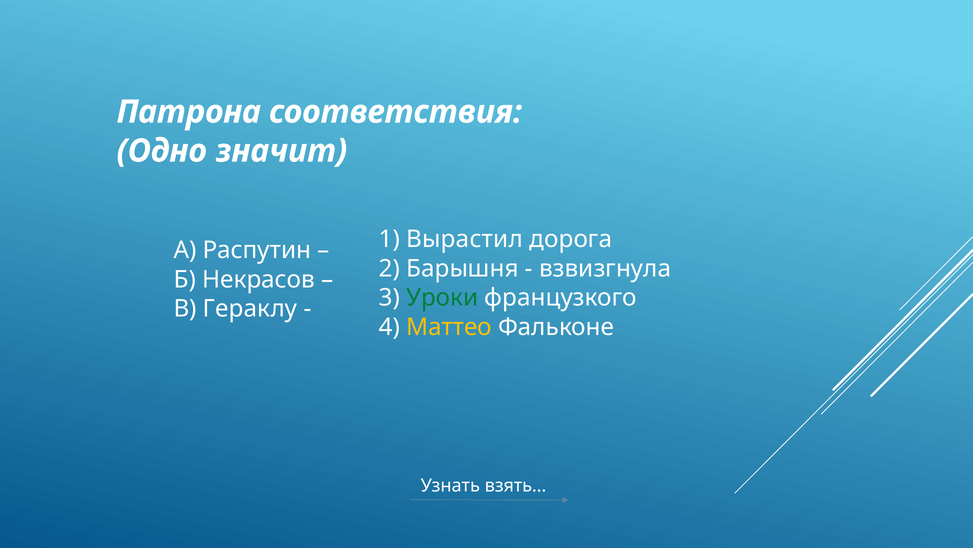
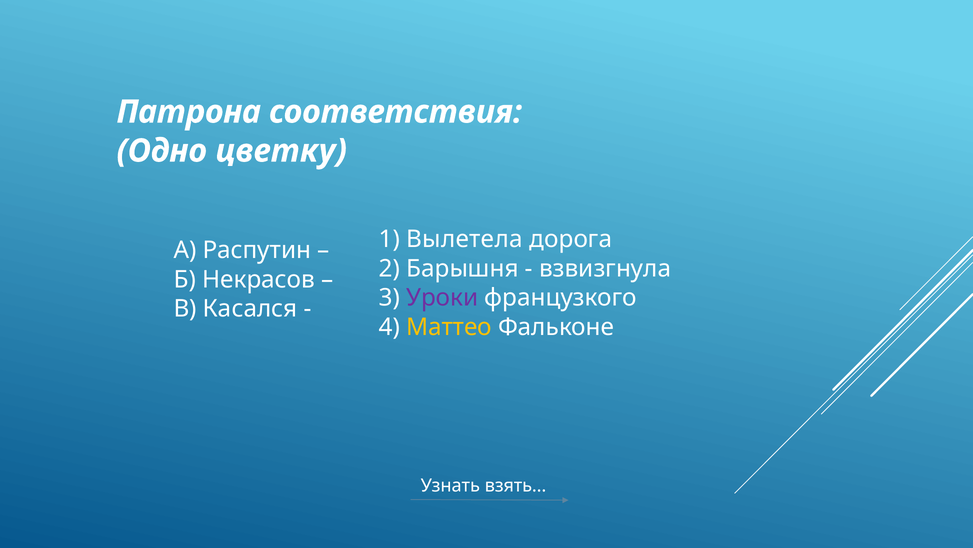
значит: значит -> цветку
Вырастил: Вырастил -> Вылетела
Уроки colour: green -> purple
Гераклу: Гераклу -> Касался
